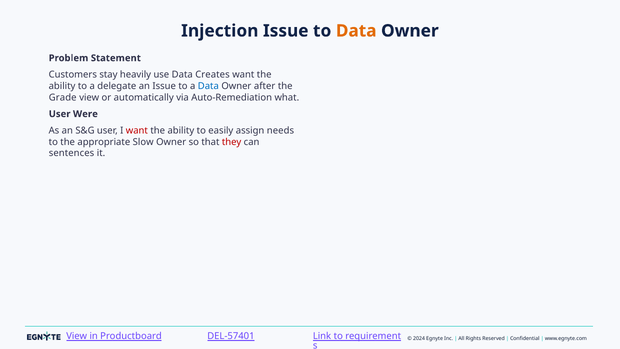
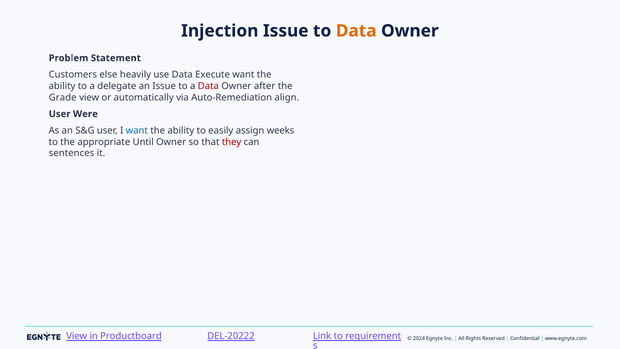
stay: stay -> else
Creates: Creates -> Execute
Data at (208, 86) colour: blue -> red
what: what -> align
want at (137, 130) colour: red -> blue
needs: needs -> weeks
Slow: Slow -> Until
DEL-57401: DEL-57401 -> DEL-20222
